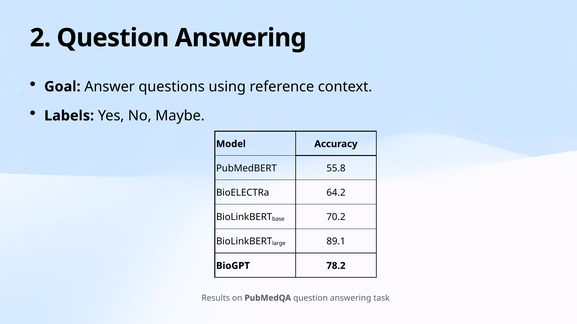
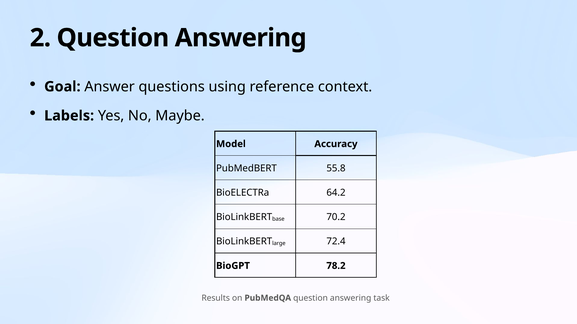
89.1: 89.1 -> 72.4
